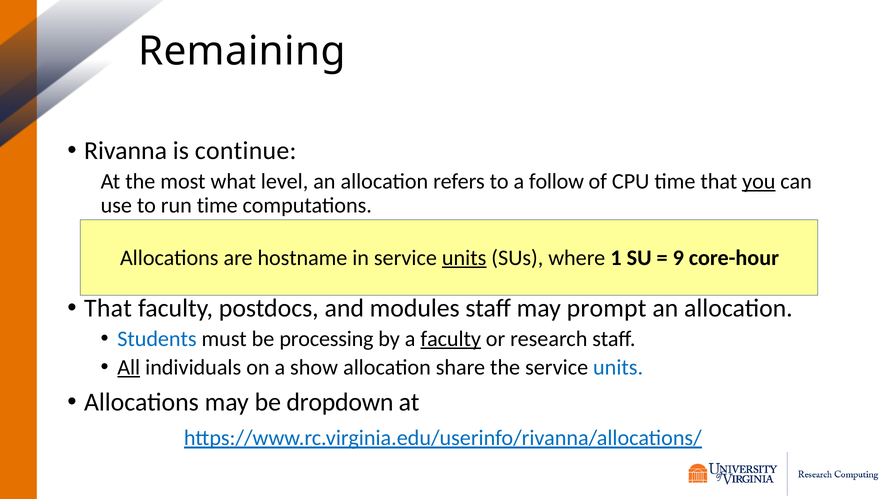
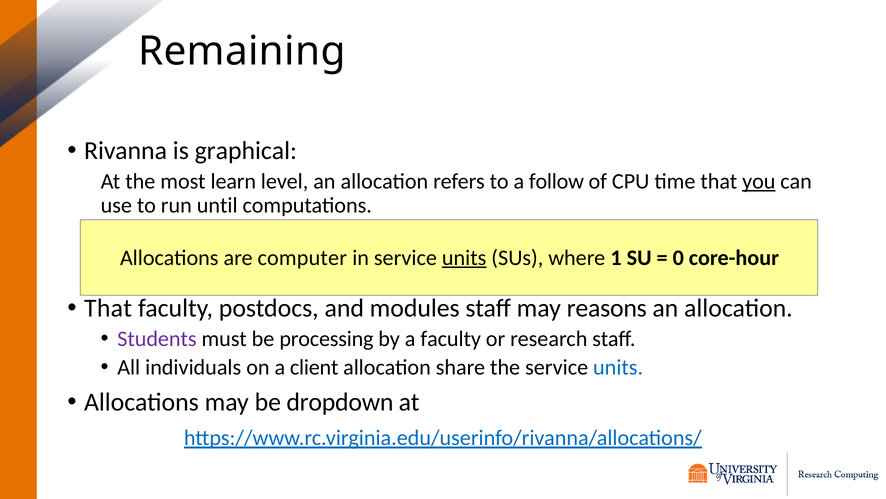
continue: continue -> graphical
what: what -> learn
run time: time -> until
hostname: hostname -> computer
9: 9 -> 0
prompt: prompt -> reasons
Students colour: blue -> purple
faculty at (451, 338) underline: present -> none
All underline: present -> none
show: show -> client
